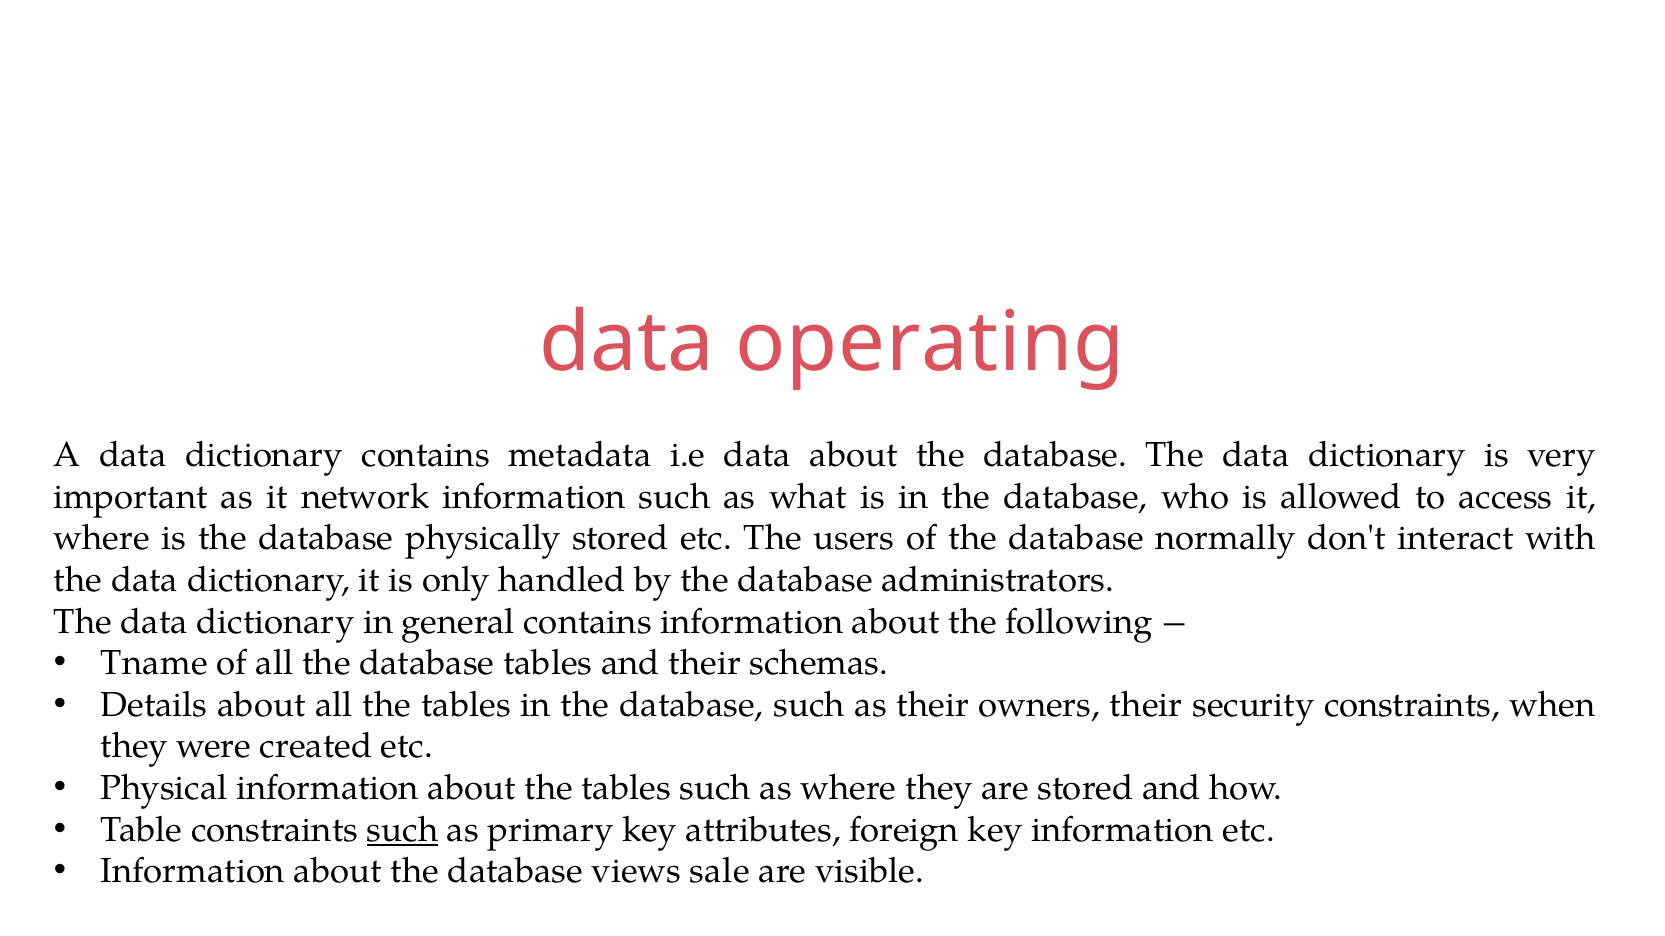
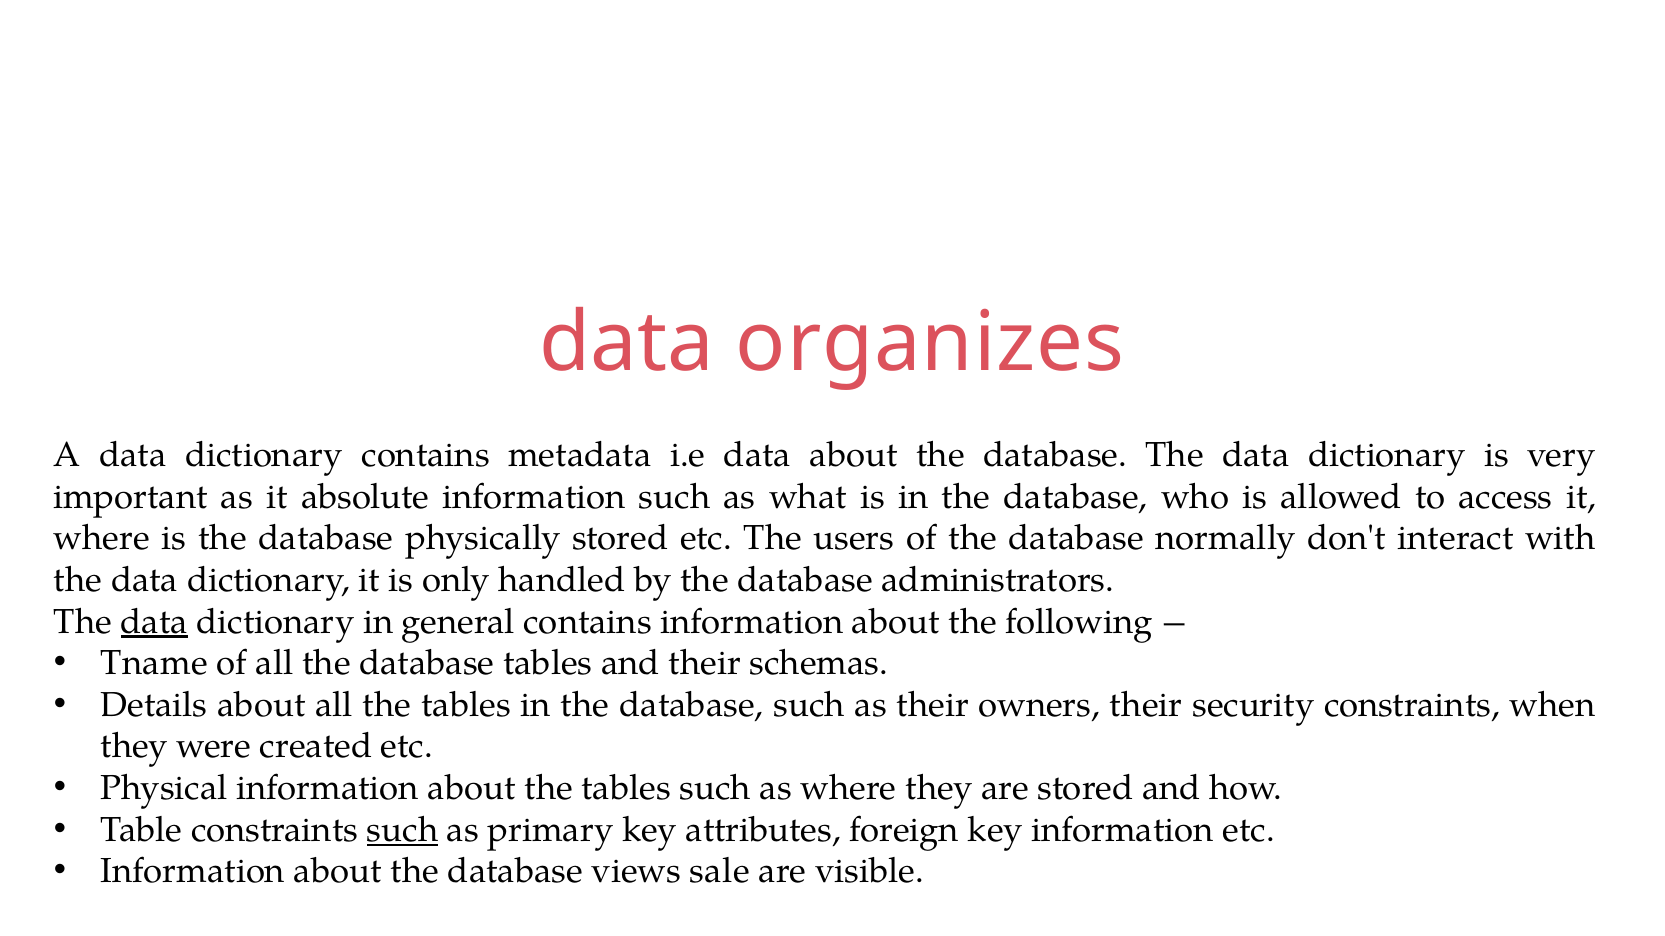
operating: operating -> organizes
network: network -> absolute
data at (154, 622) underline: none -> present
